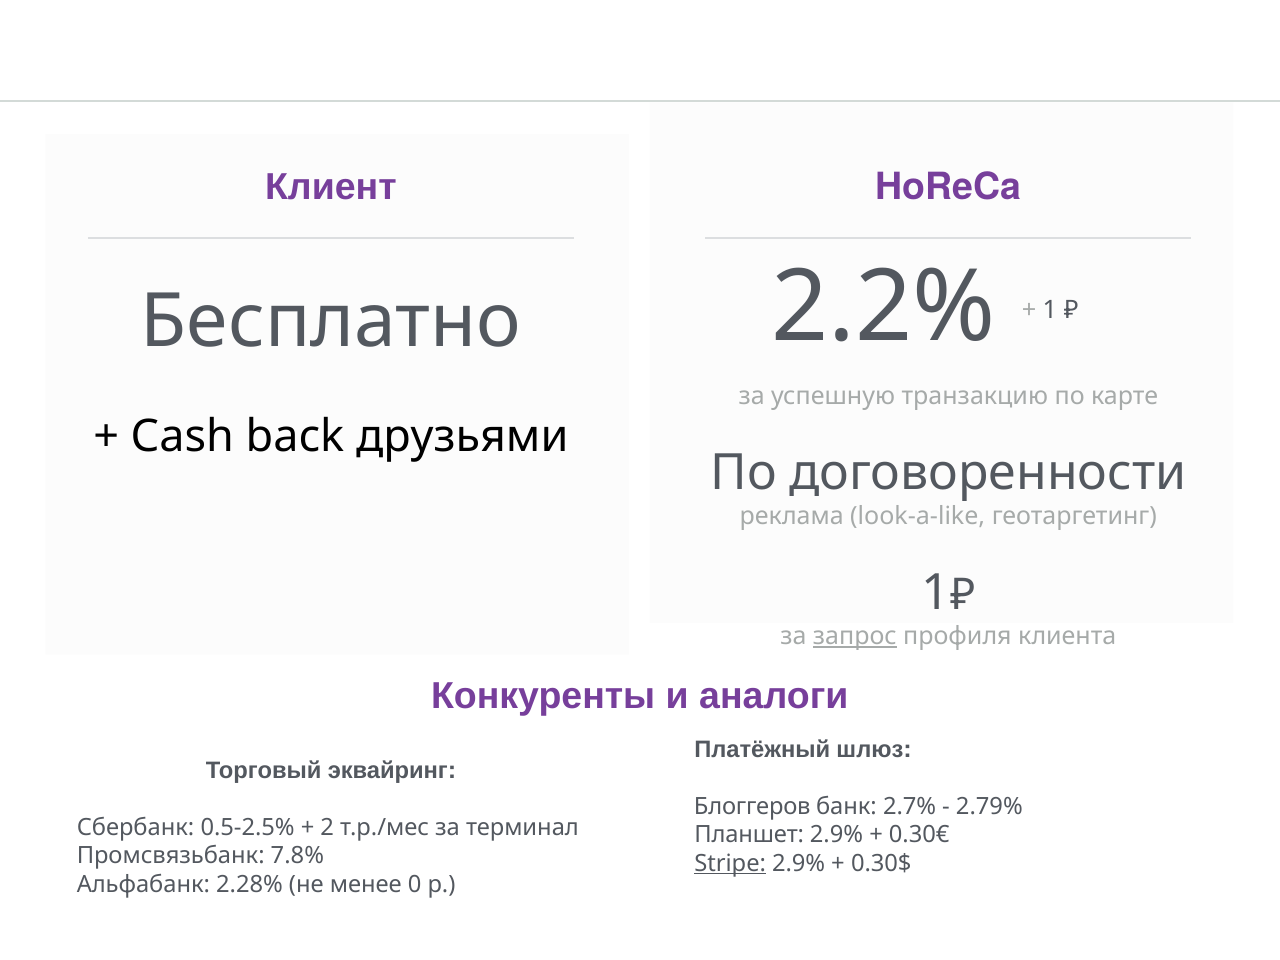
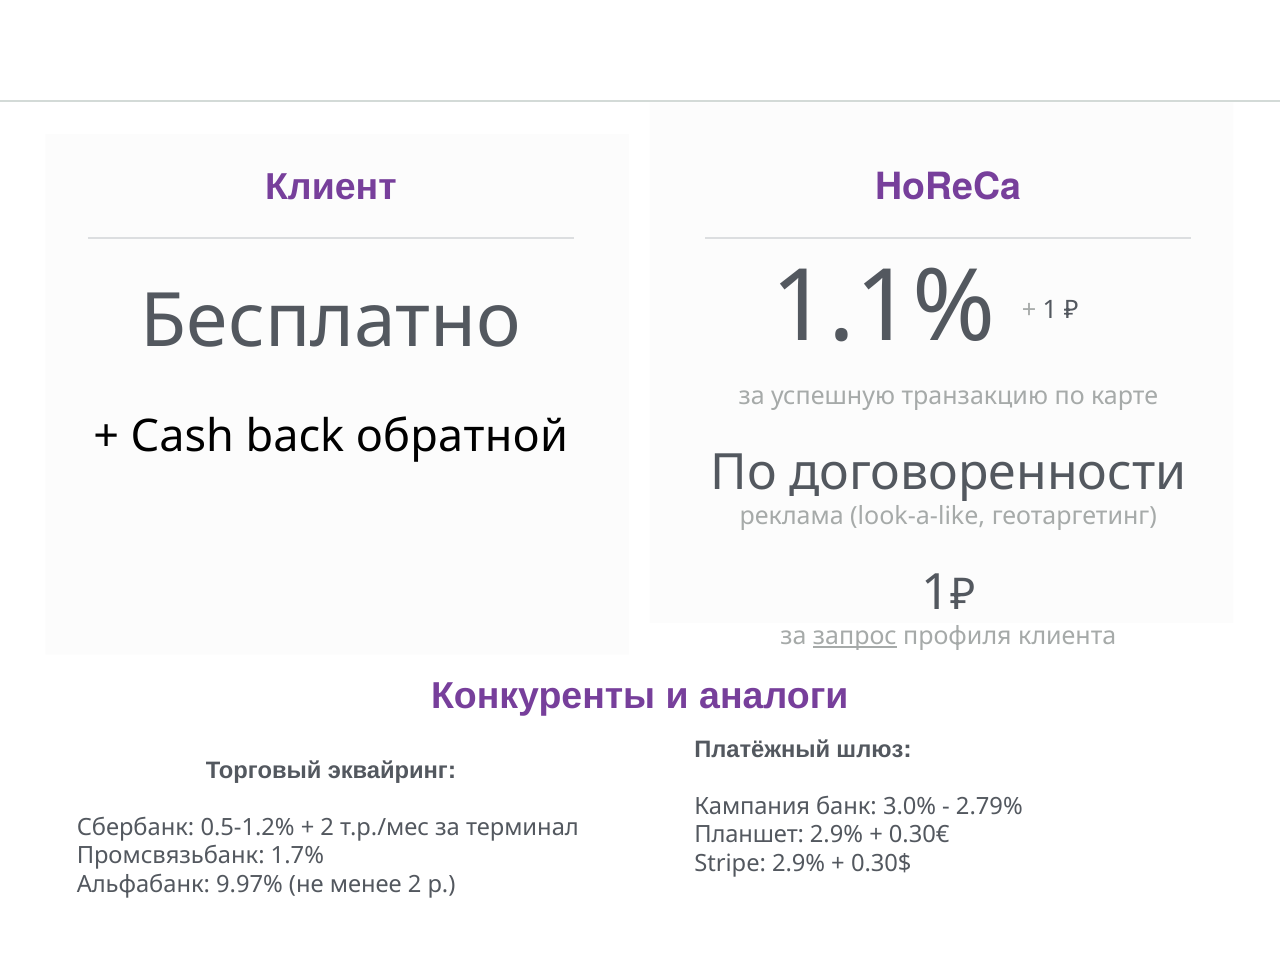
2.2%: 2.2% -> 1.1%
друзьями: друзьями -> обратной
Блоггеров: Блоггеров -> Кампания
2.7%: 2.7% -> 3.0%
0.5-2.5%: 0.5-2.5% -> 0.5-1.2%
7.8%: 7.8% -> 1.7%
Stripe underline: present -> none
2.28%: 2.28% -> 9.97%
менее 0: 0 -> 2
